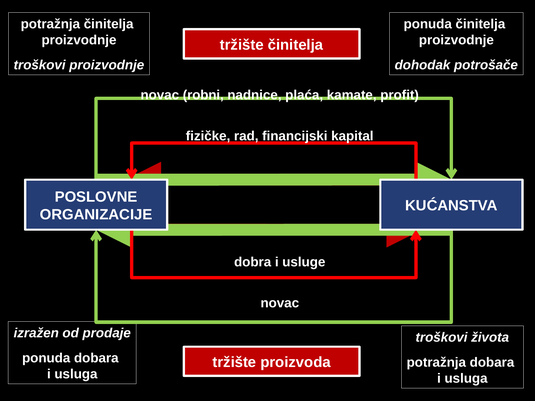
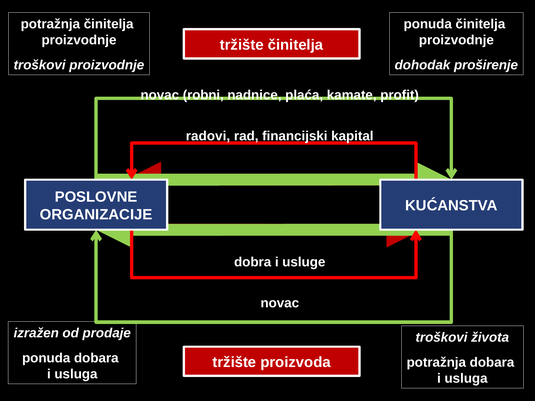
potrošače: potrošače -> proširenje
fizičke: fizičke -> radovi
